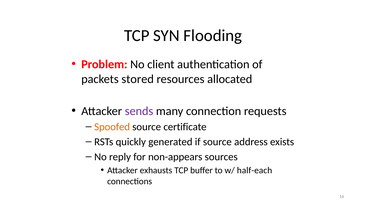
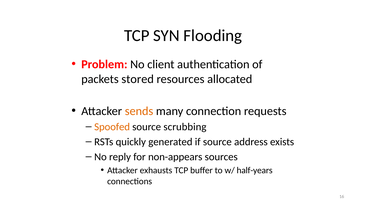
sends colour: purple -> orange
certificate: certificate -> scrubbing
half-each: half-each -> half-years
